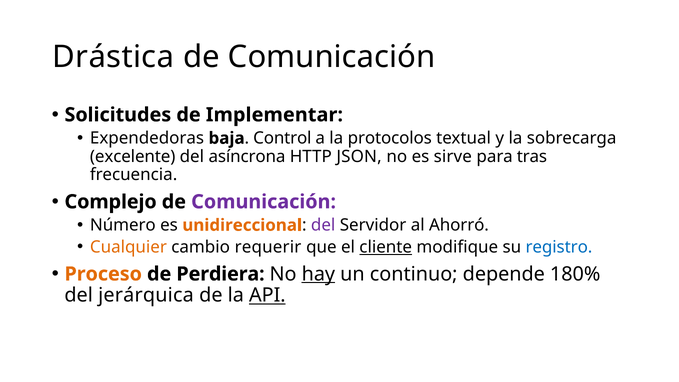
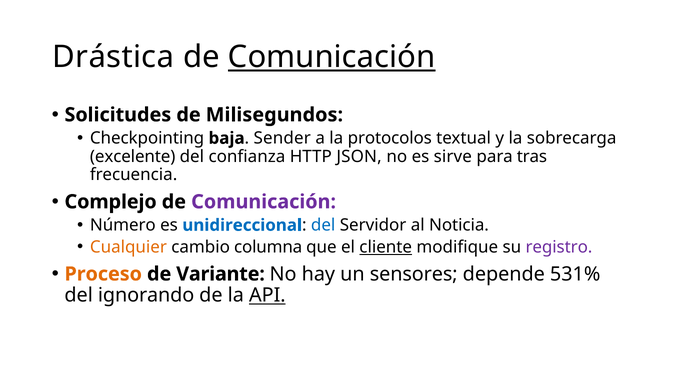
Comunicación at (332, 57) underline: none -> present
Implementar: Implementar -> Milisegundos
Expendedoras: Expendedoras -> Checkpointing
Control: Control -> Sender
asíncrona: asíncrona -> confianza
unidireccional colour: orange -> blue
del at (323, 225) colour: purple -> blue
Ahorró: Ahorró -> Noticia
requerir: requerir -> columna
registro colour: blue -> purple
Perdiera: Perdiera -> Variante
hay underline: present -> none
continuo: continuo -> sensores
180%: 180% -> 531%
jerárquica: jerárquica -> ignorando
